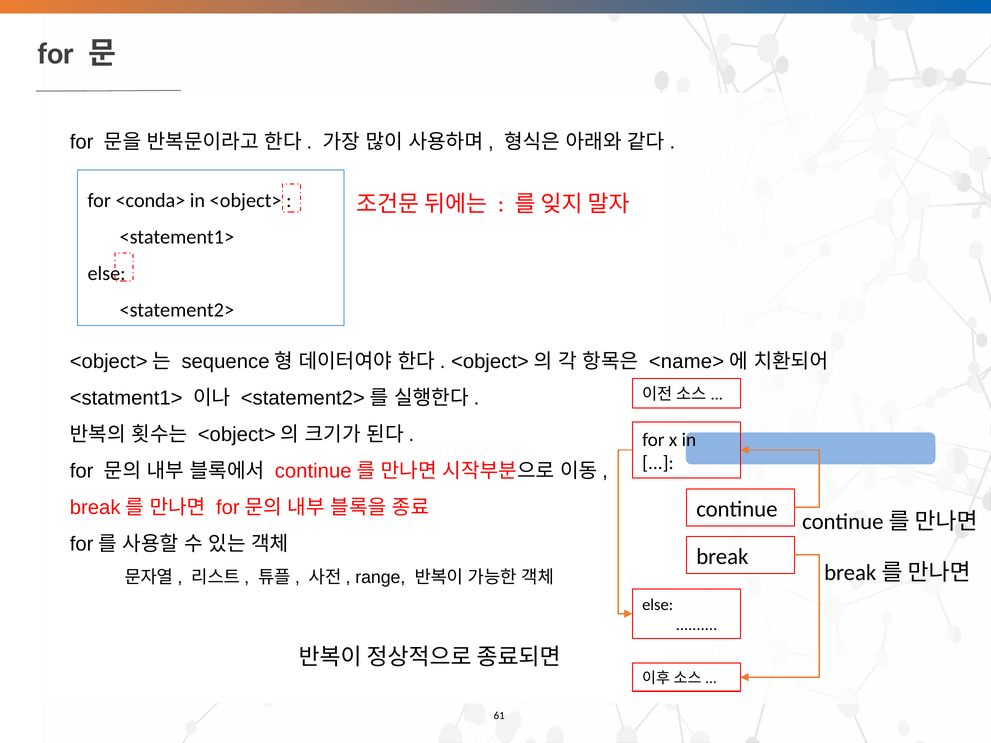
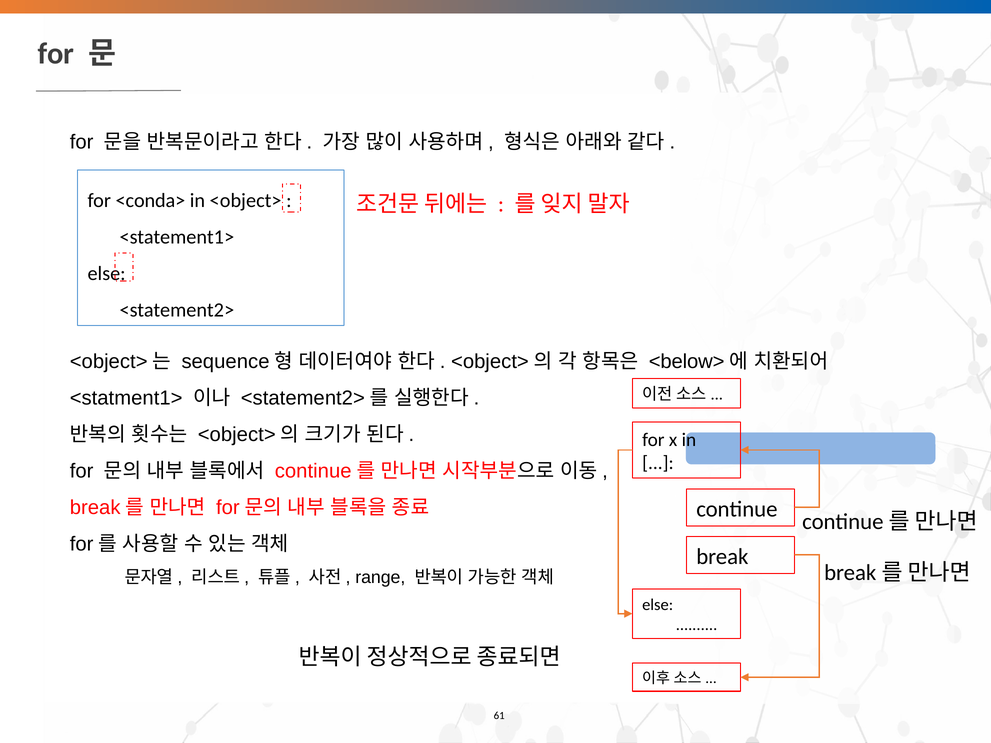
<name>: <name> -> <below>
